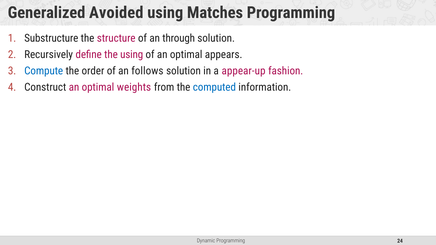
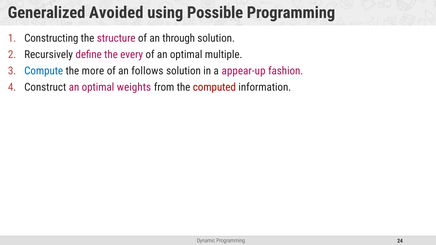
Matches: Matches -> Possible
Substructure: Substructure -> Constructing
the using: using -> every
appears: appears -> multiple
order: order -> more
computed colour: blue -> red
